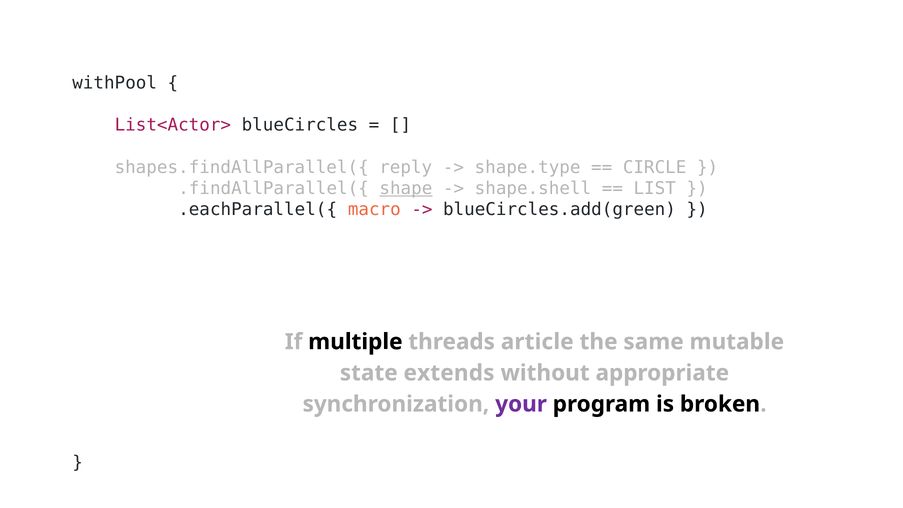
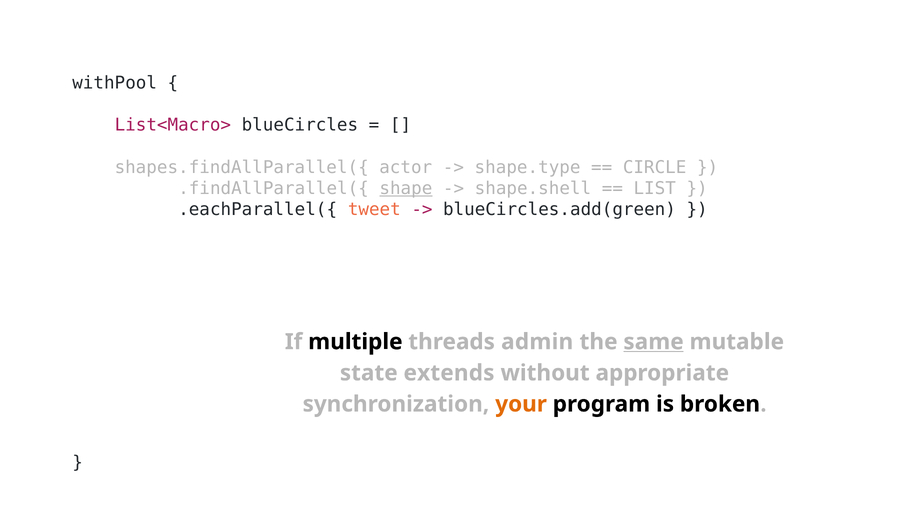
List<Actor>: List<Actor> -> List<Macro>
reply: reply -> actor
macro: macro -> tweet
article: article -> admin
same underline: none -> present
your colour: purple -> orange
